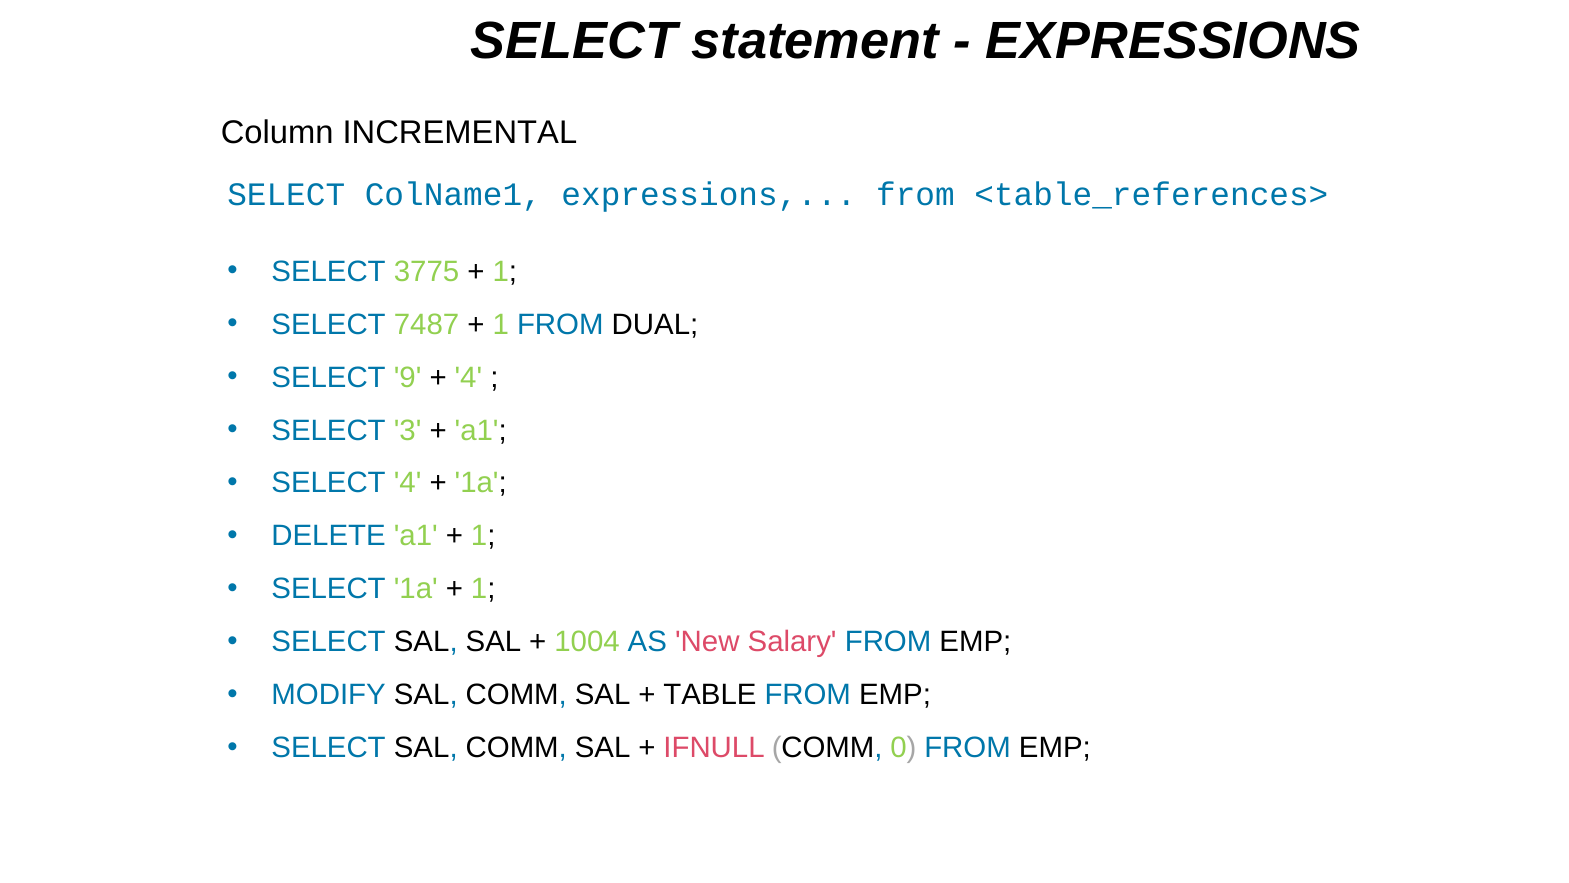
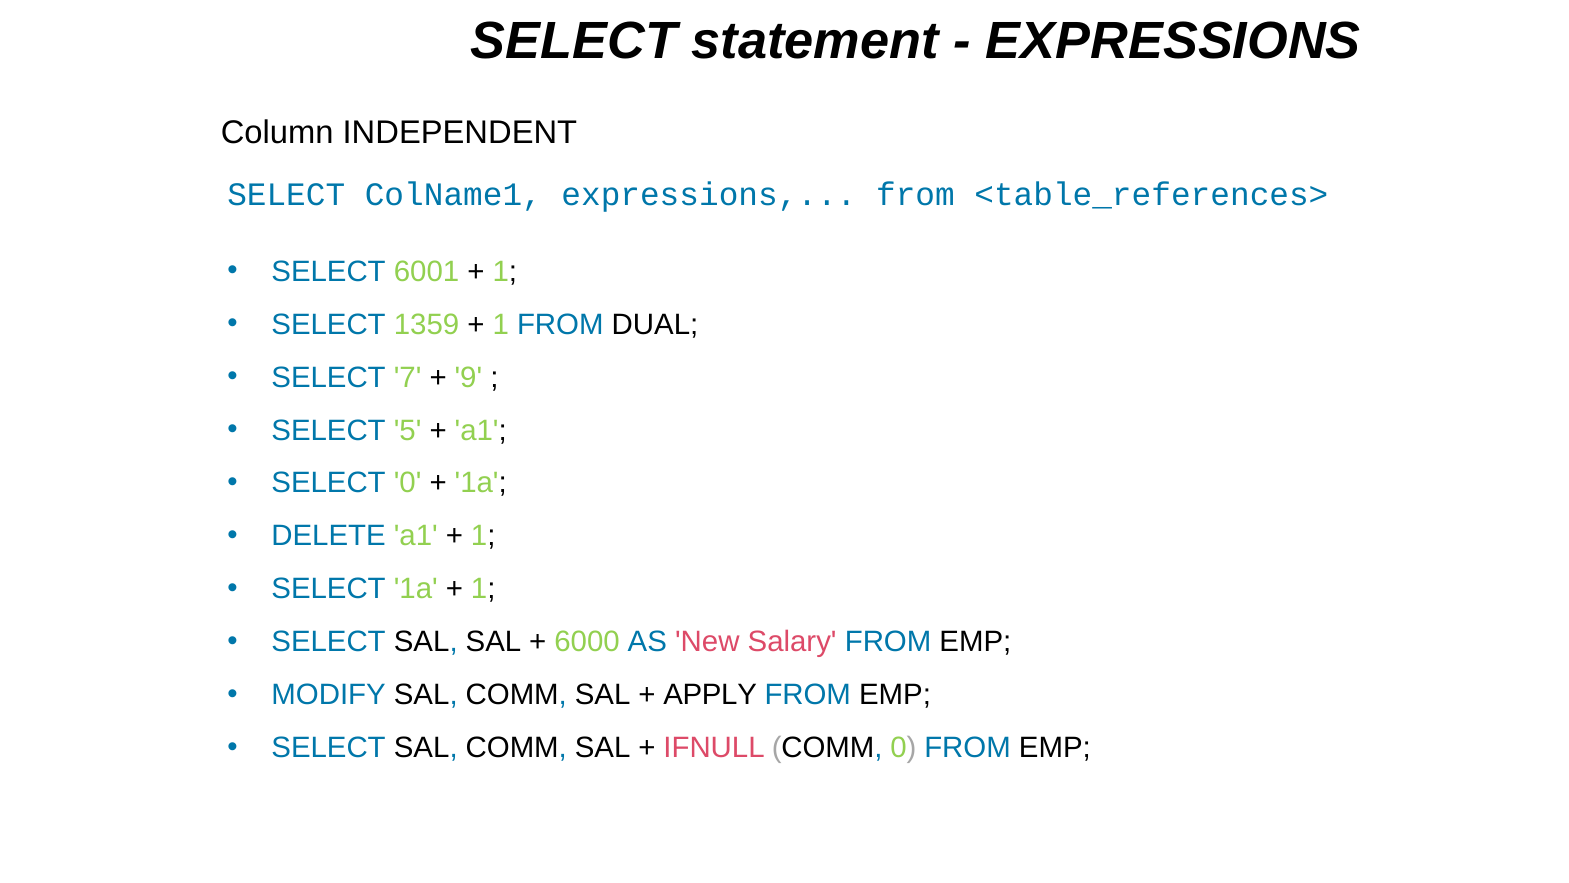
INCREMENTAL: INCREMENTAL -> INDEPENDENT
3775: 3775 -> 6001
7487: 7487 -> 1359
9: 9 -> 7
4 at (468, 377): 4 -> 9
3: 3 -> 5
SELECT 4: 4 -> 0
1004: 1004 -> 6000
TABLE: TABLE -> APPLY
